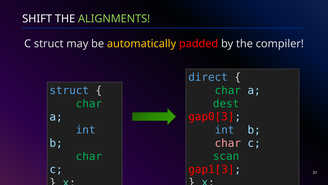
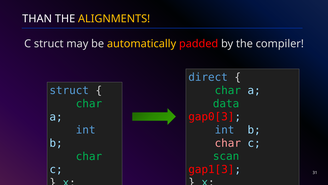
SHIFT: SHIFT -> THAN
ALIGNMENTS colour: light green -> yellow
dest: dest -> data
